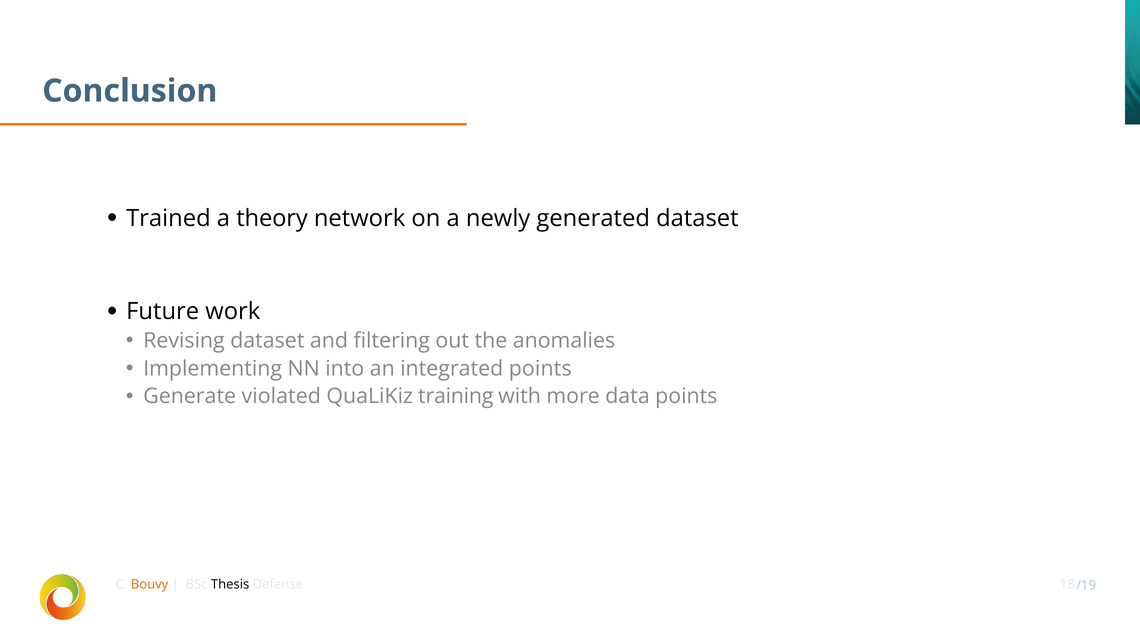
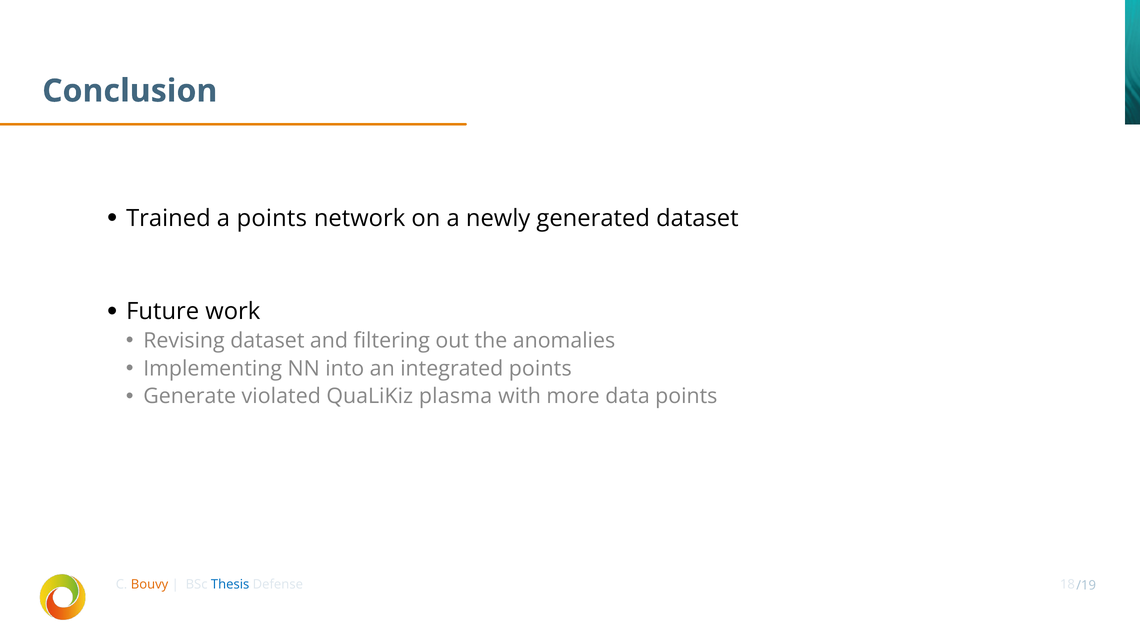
a theory: theory -> points
training: training -> plasma
Thesis colour: black -> blue
